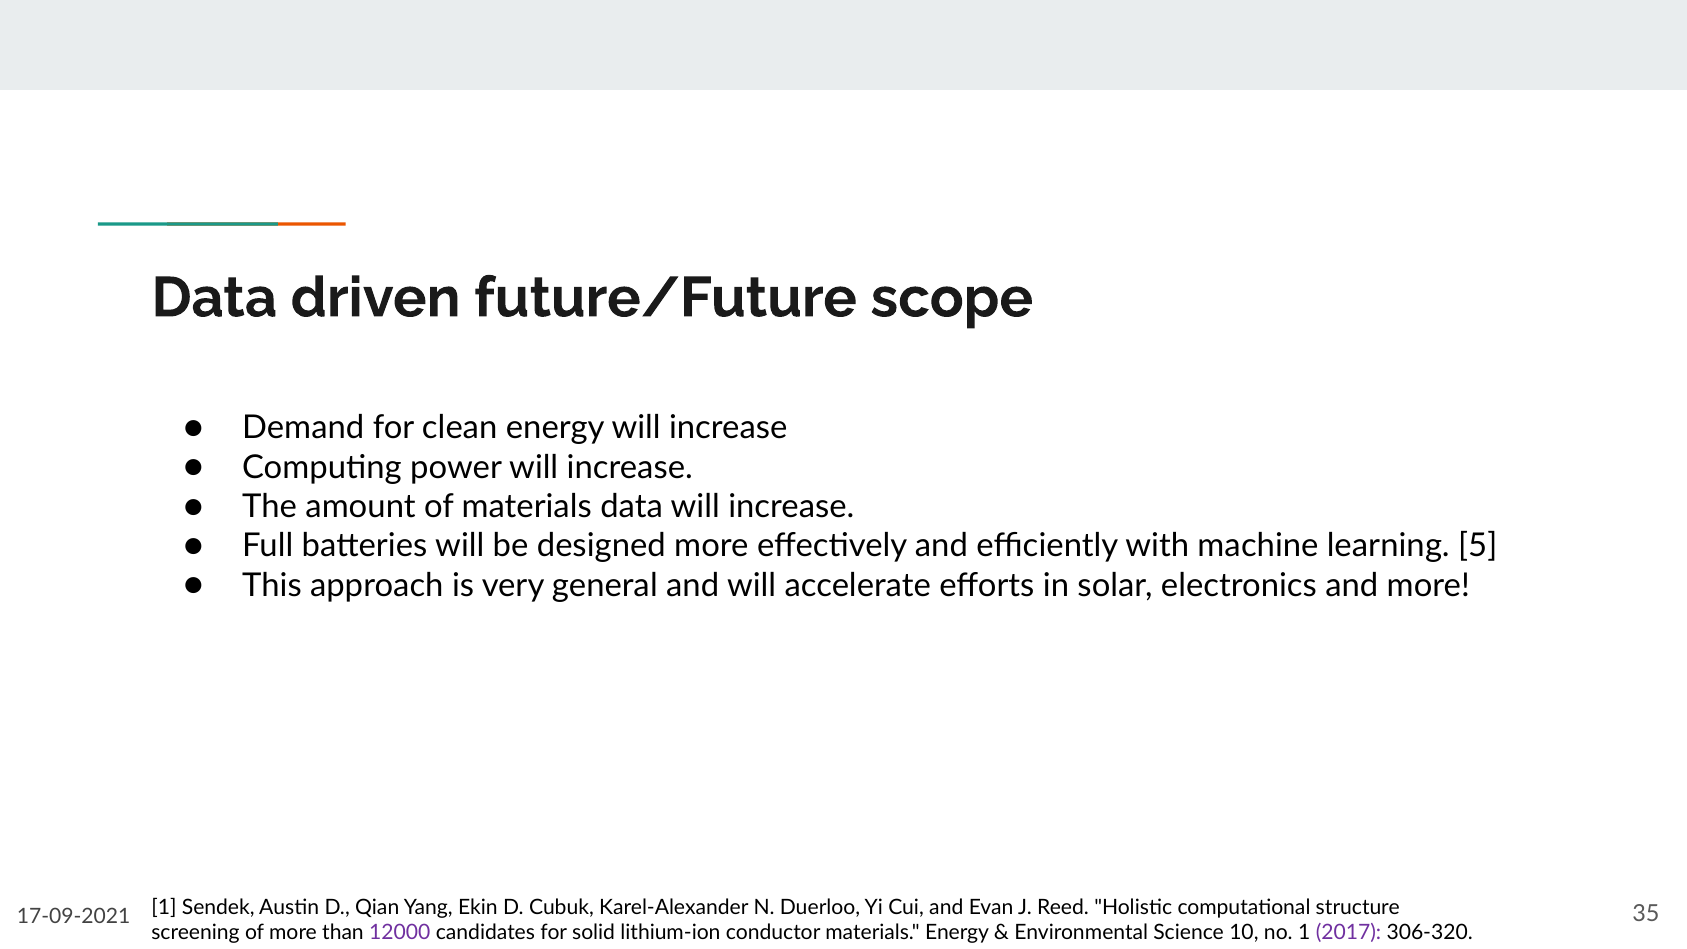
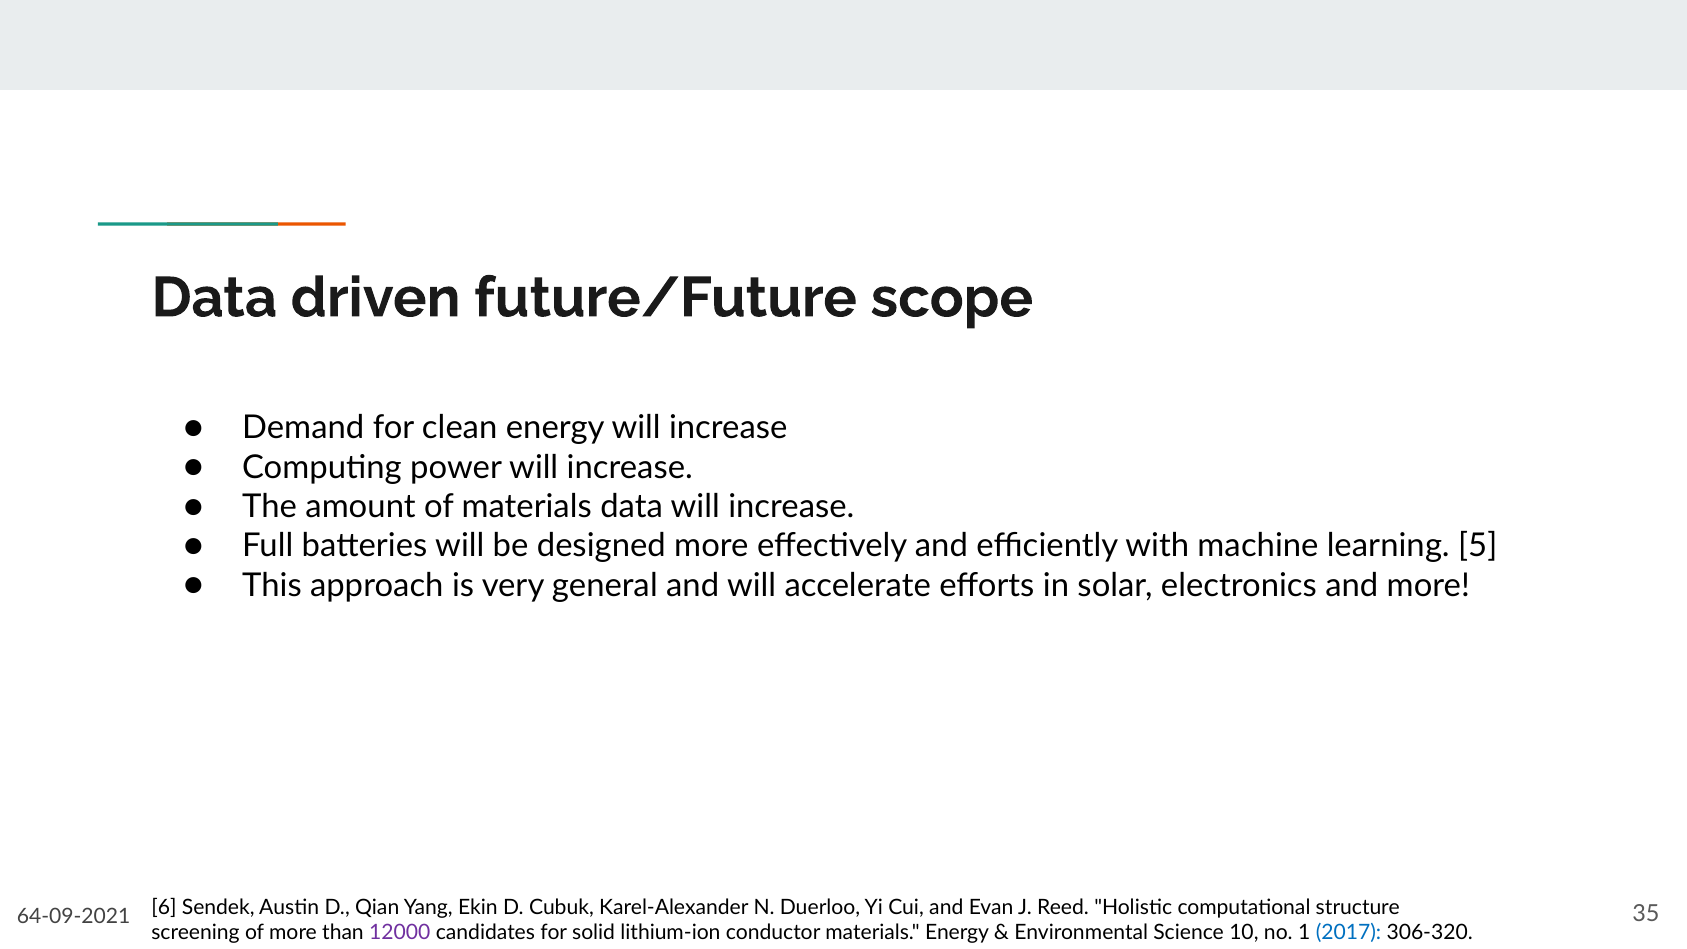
1 at (164, 907): 1 -> 6
17-09-2021: 17-09-2021 -> 64-09-2021
2017 colour: purple -> blue
